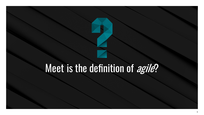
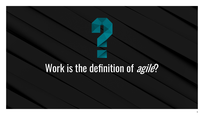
Meet: Meet -> Work
